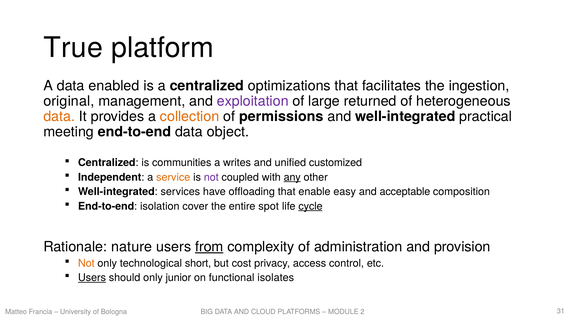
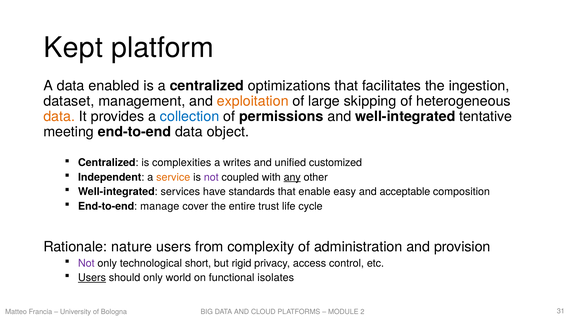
True: True -> Kept
original: original -> dataset
exploitation colour: purple -> orange
returned: returned -> skipping
collection colour: orange -> blue
practical: practical -> tentative
communities: communities -> complexities
offloading: offloading -> standards
isolation: isolation -> manage
spot: spot -> trust
cycle underline: present -> none
from underline: present -> none
Not at (86, 263) colour: orange -> purple
cost: cost -> rigid
junior: junior -> world
